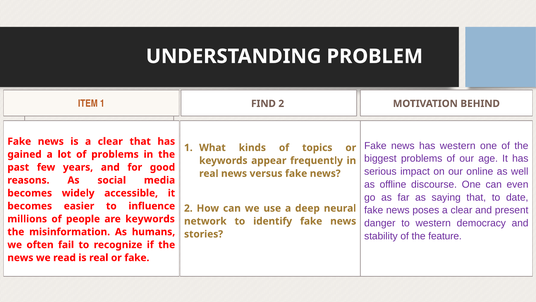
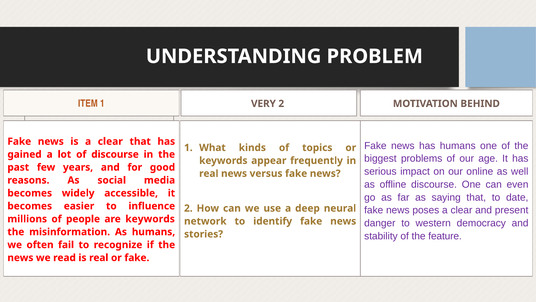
FIND: FIND -> VERY
has western: western -> humans
of problems: problems -> discourse
